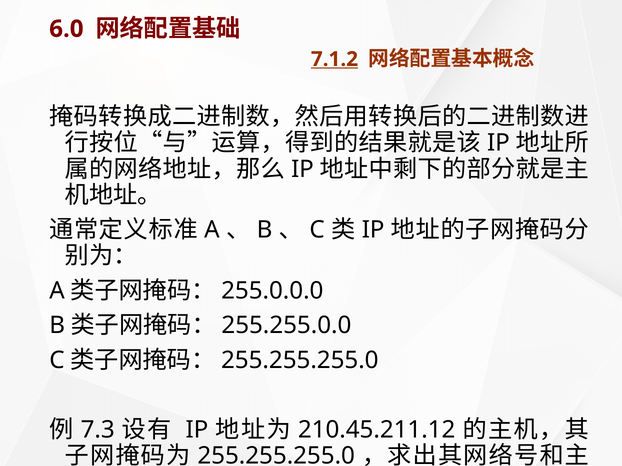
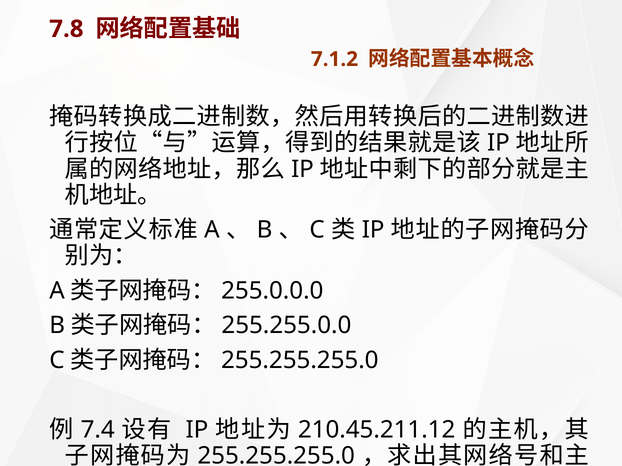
6.0: 6.0 -> 7.8
7.1.2 underline: present -> none
7.3: 7.3 -> 7.4
